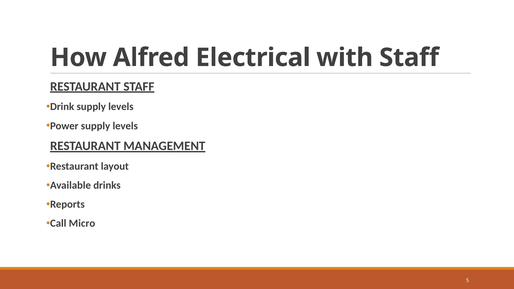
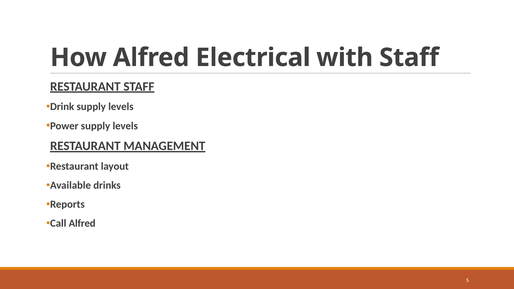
Call Micro: Micro -> Alfred
